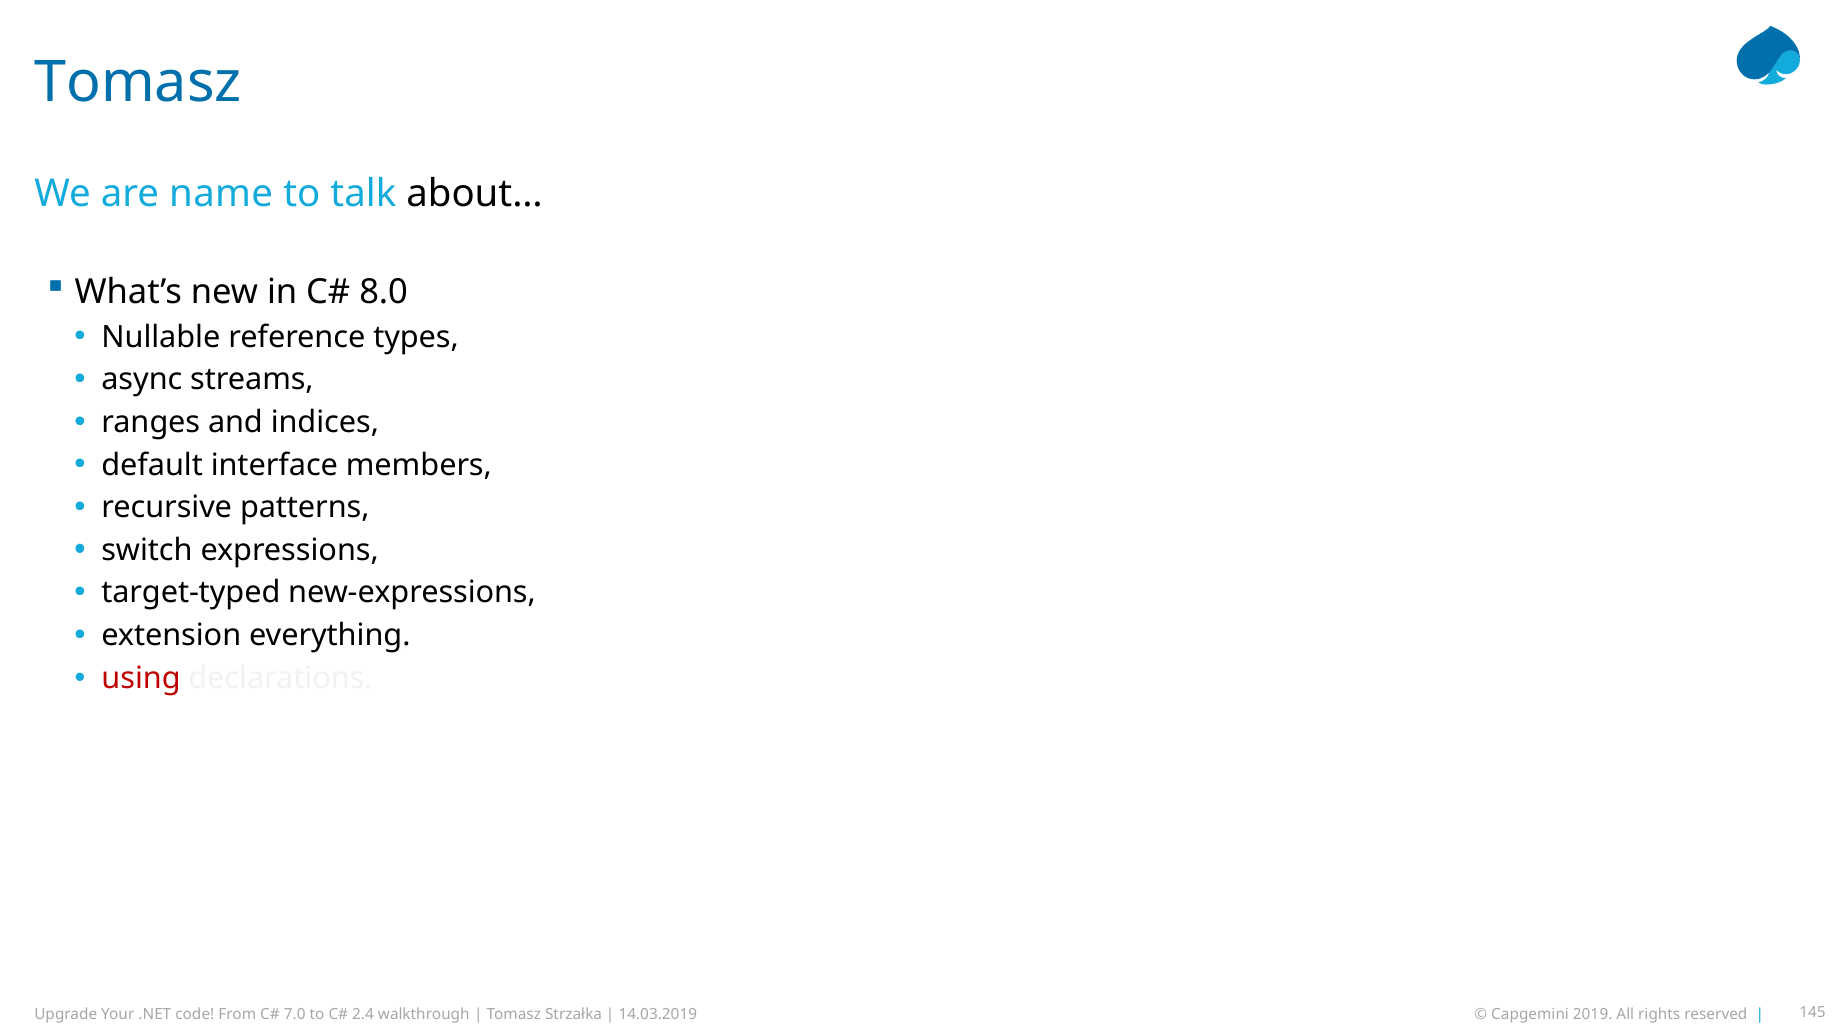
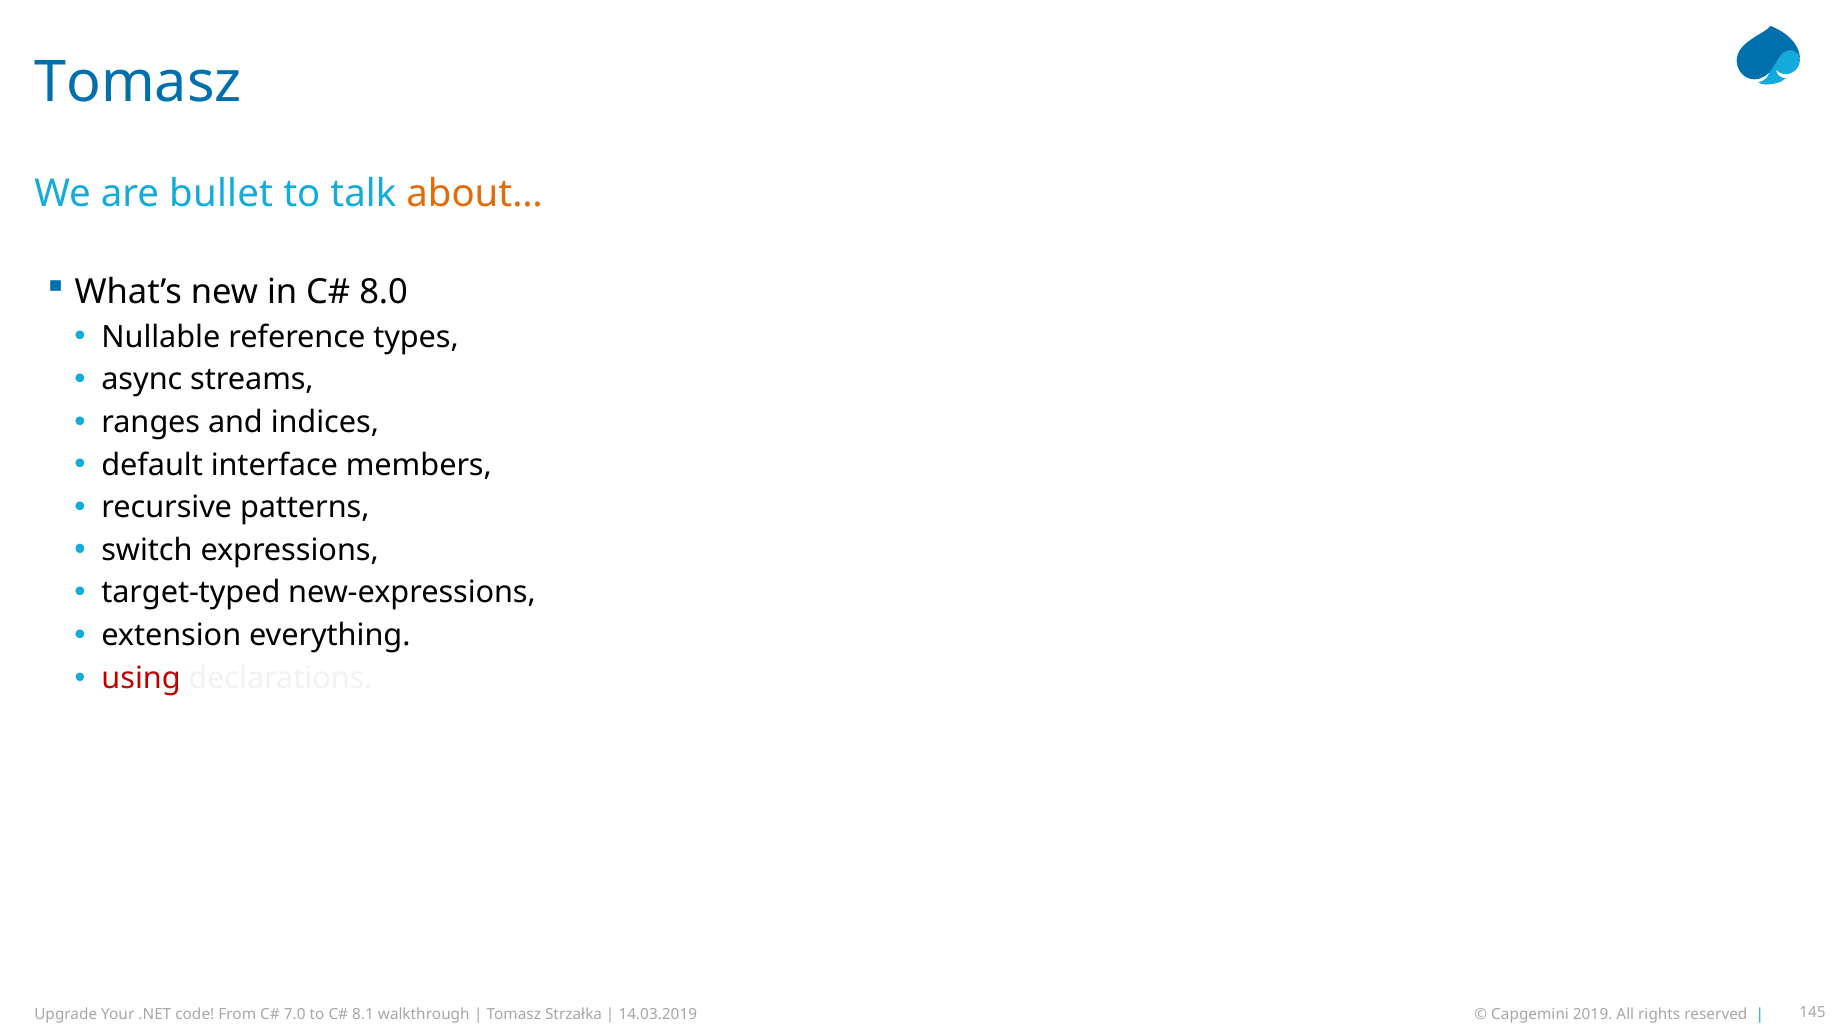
name: name -> bullet
about… colour: black -> orange
2.4: 2.4 -> 8.1
